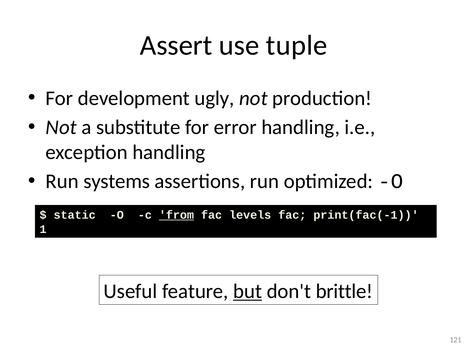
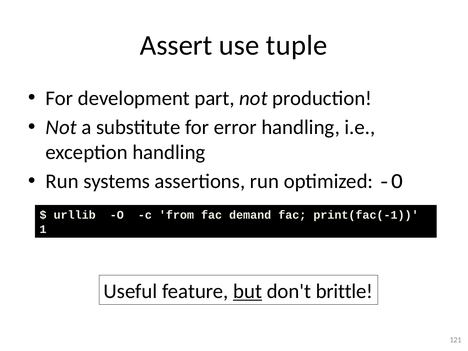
ugly: ugly -> part
static: static -> urllib
from underline: present -> none
levels: levels -> demand
